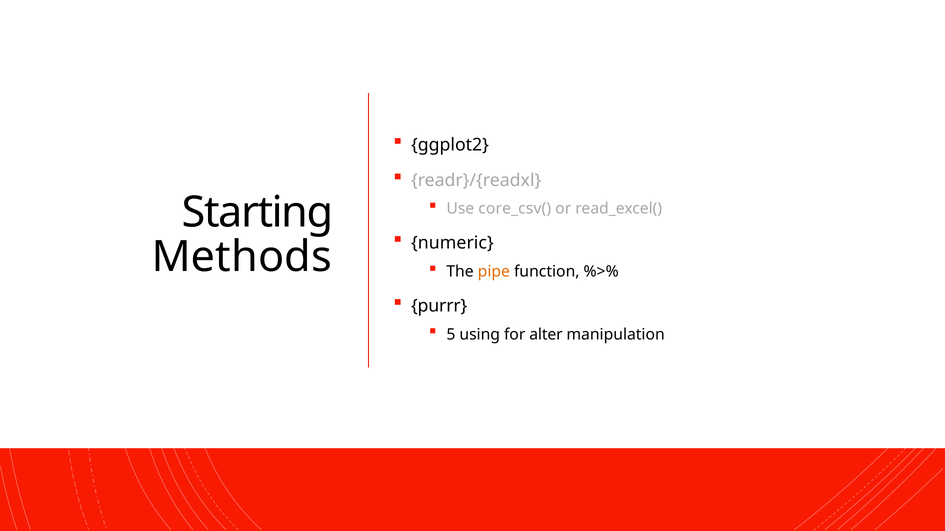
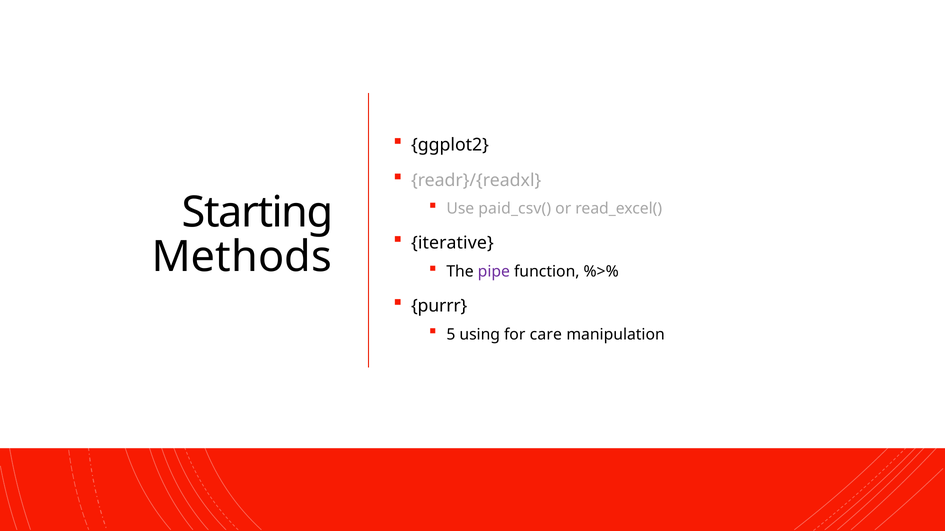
core_csv(: core_csv( -> paid_csv(
numeric: numeric -> iterative
pipe colour: orange -> purple
alter: alter -> care
